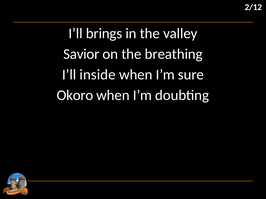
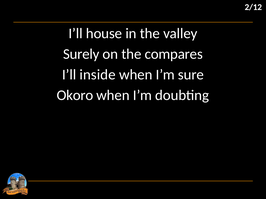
brings: brings -> house
Savior: Savior -> Surely
breathing: breathing -> compares
